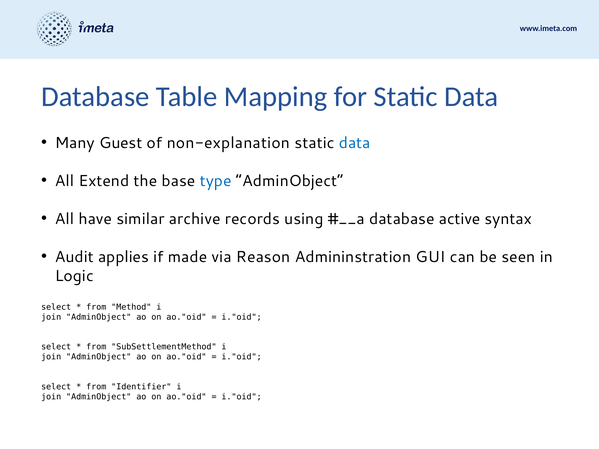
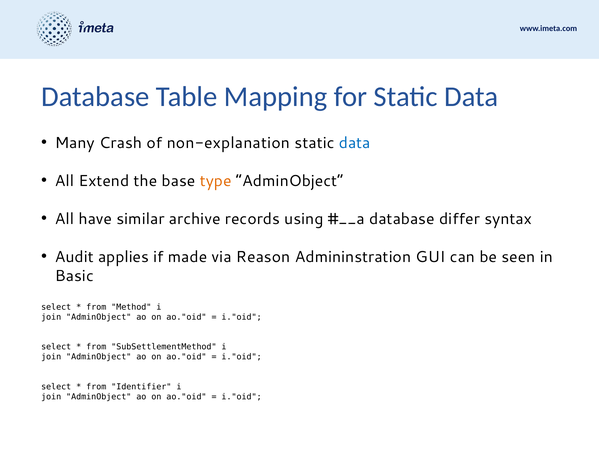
Guest: Guest -> Crash
type colour: blue -> orange
active: active -> differ
Logic: Logic -> Basic
